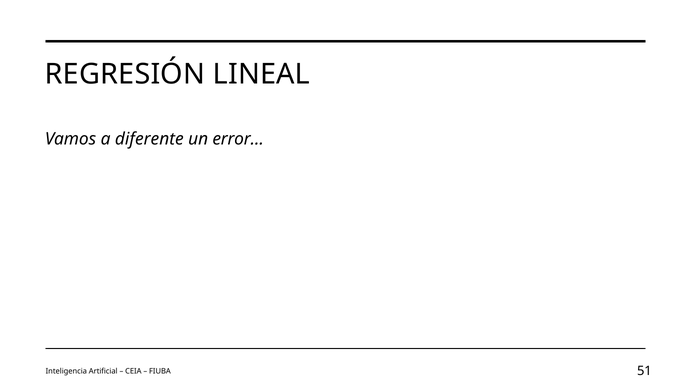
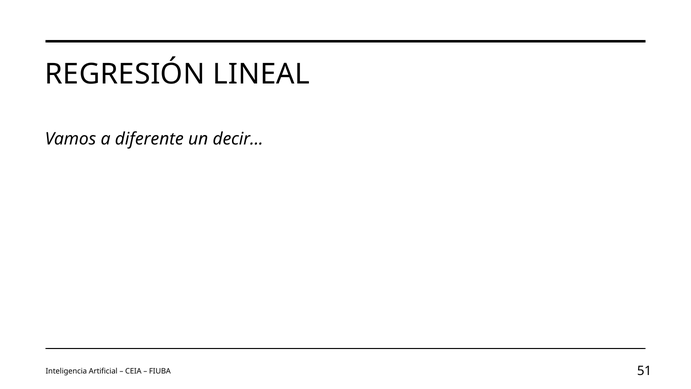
error…: error… -> decir…
